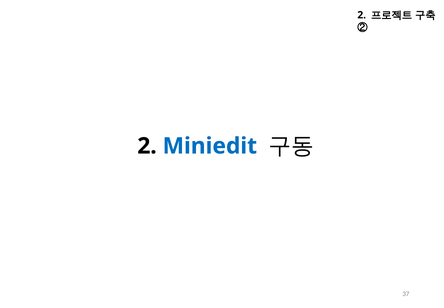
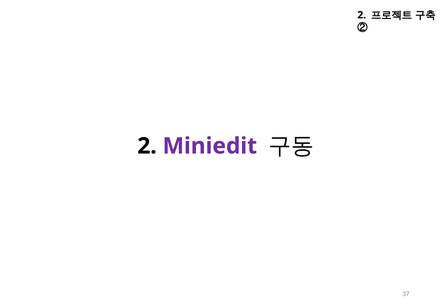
Miniedit colour: blue -> purple
